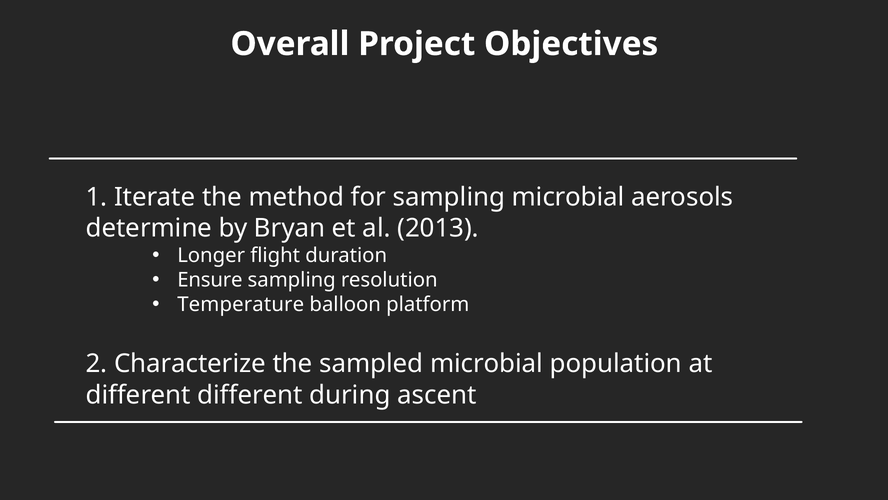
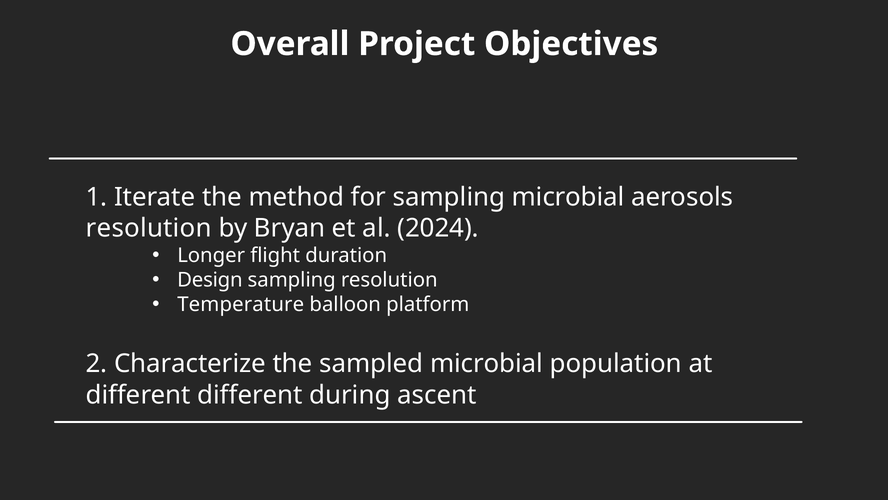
determine at (149, 228): determine -> resolution
2013: 2013 -> 2024
Ensure: Ensure -> Design
